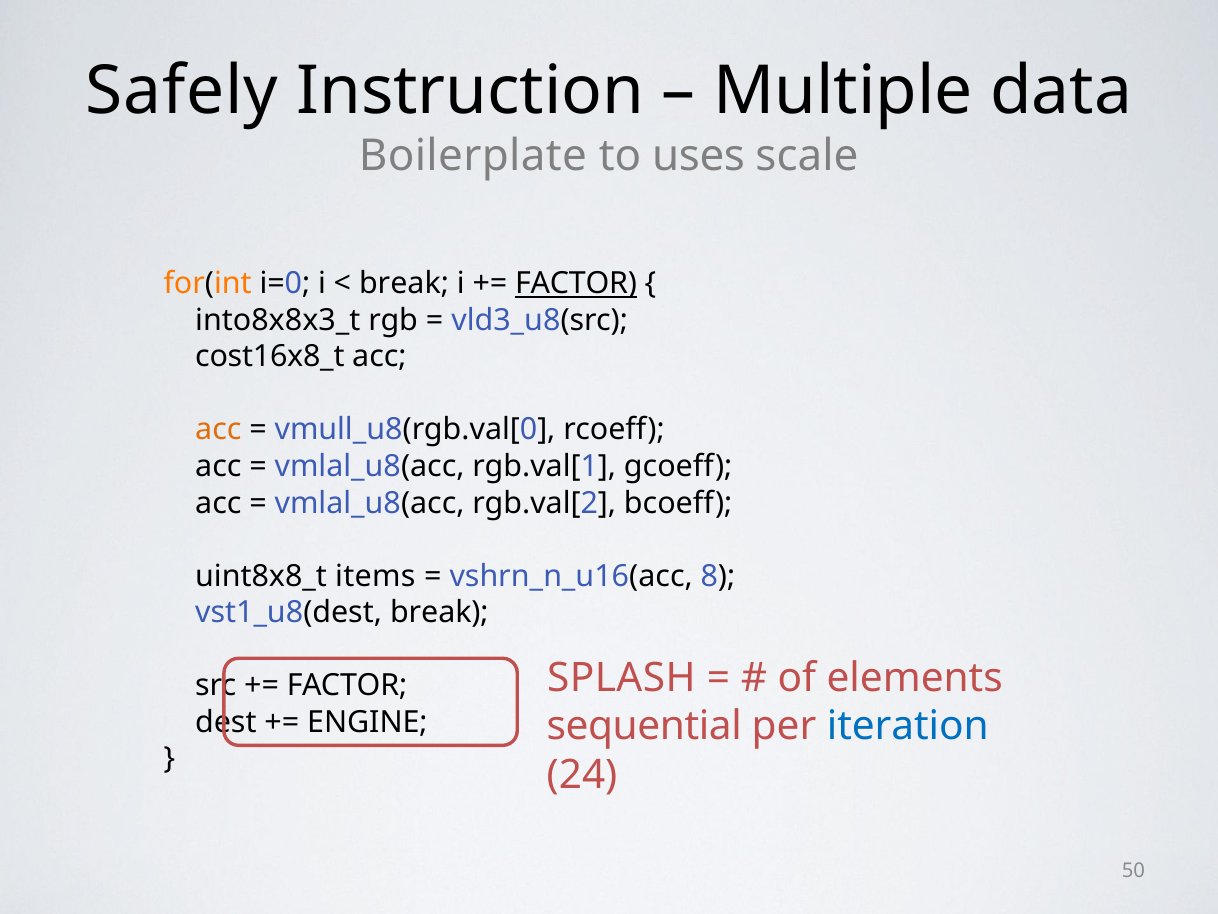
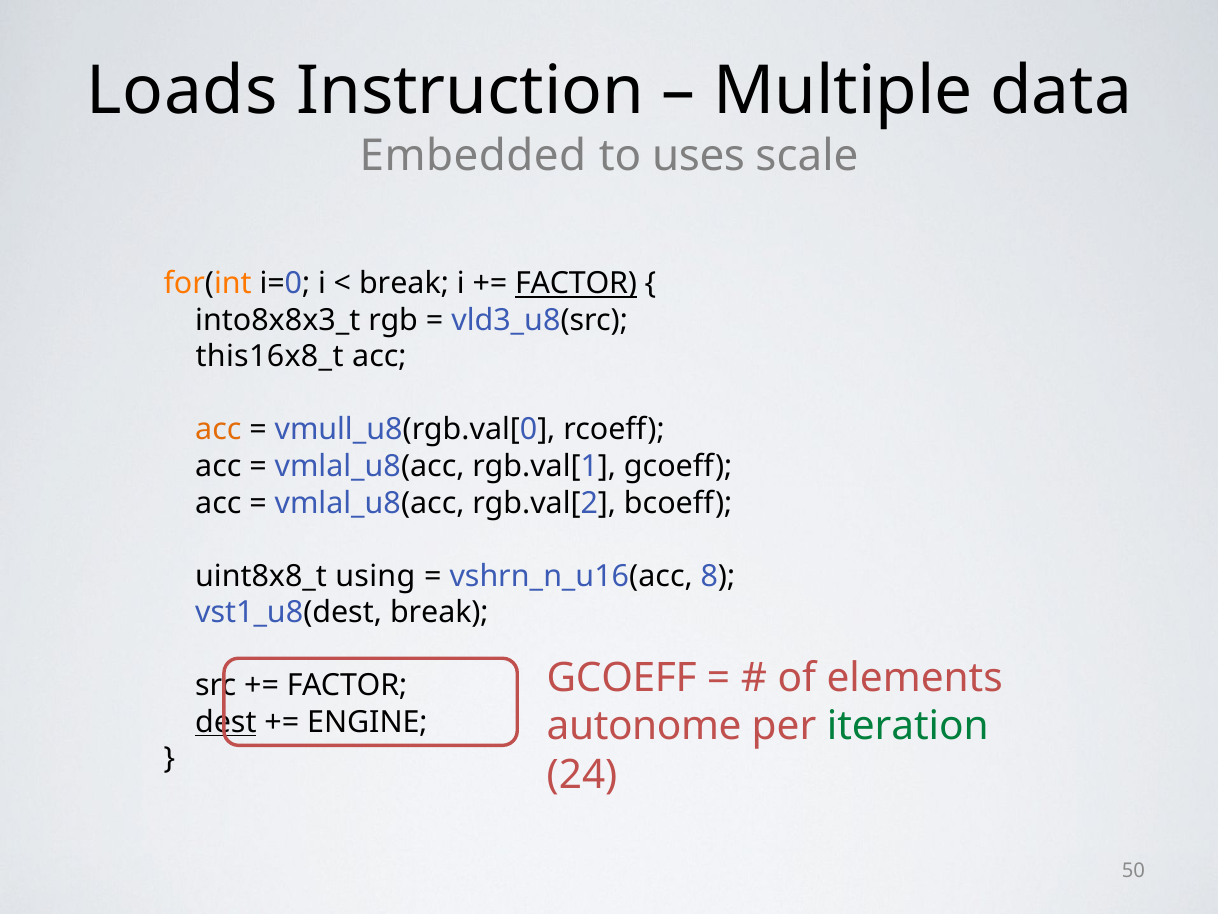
Safely: Safely -> Loads
Boilerplate: Boilerplate -> Embedded
cost16x8_t: cost16x8_t -> this16x8_t
items: items -> using
SPLASH at (621, 677): SPLASH -> GCOEFF
dest underline: none -> present
sequential: sequential -> autonome
iteration colour: blue -> green
